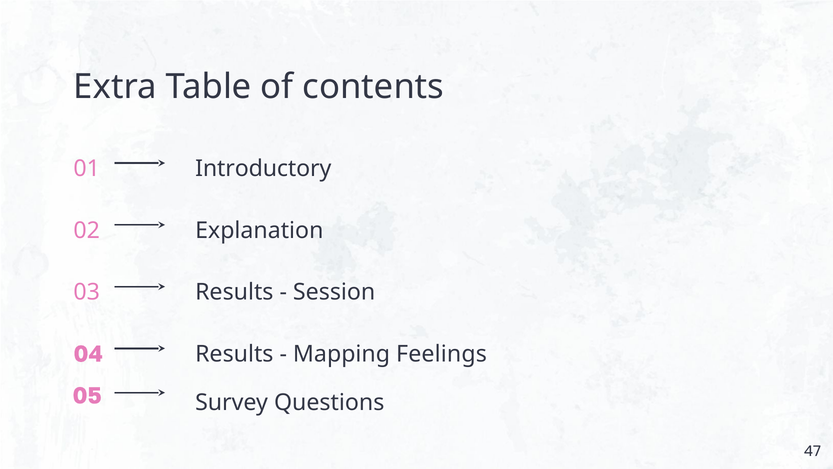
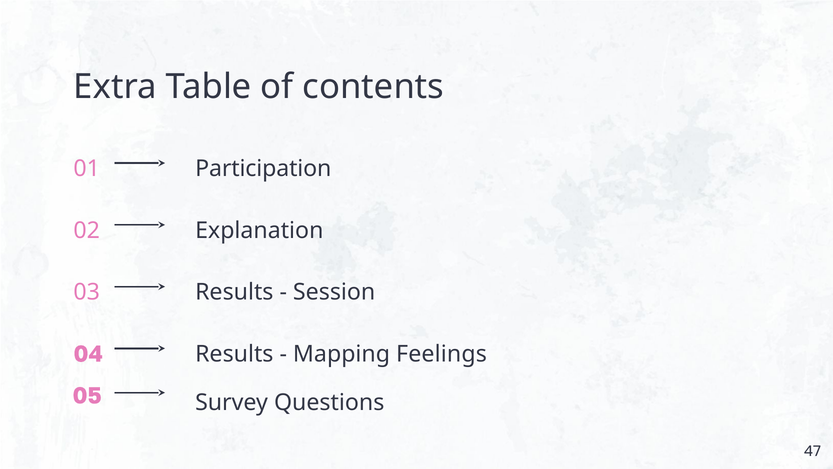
Introductory: Introductory -> Participation
